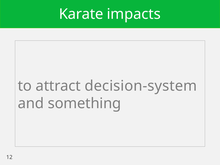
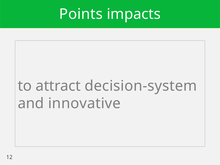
Karate: Karate -> Points
something: something -> innovative
